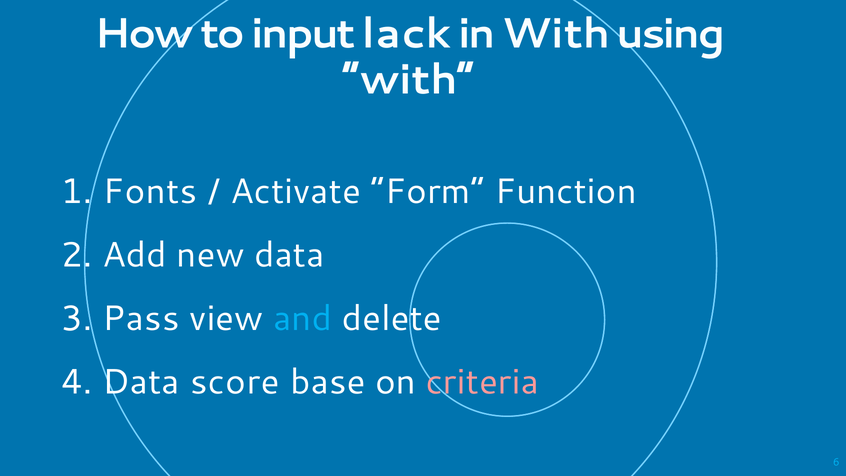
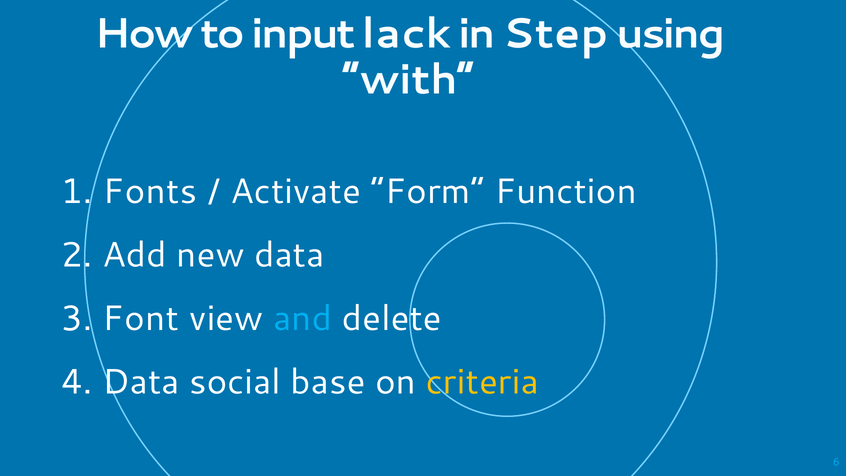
in With: With -> Step
Pass: Pass -> Font
score: score -> social
criteria colour: pink -> yellow
